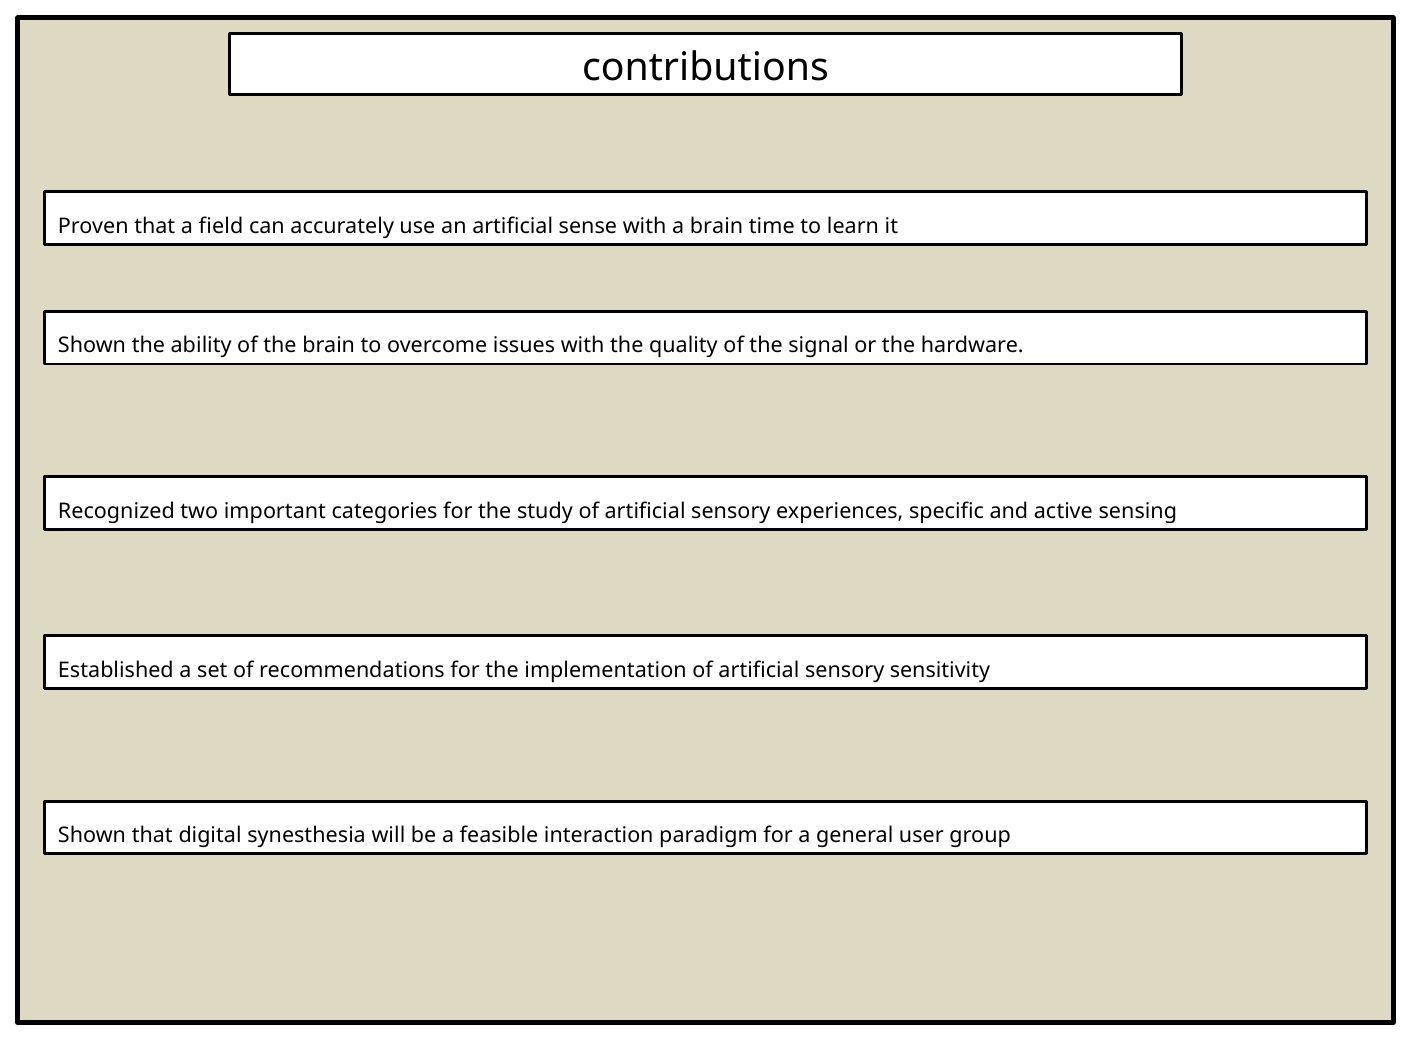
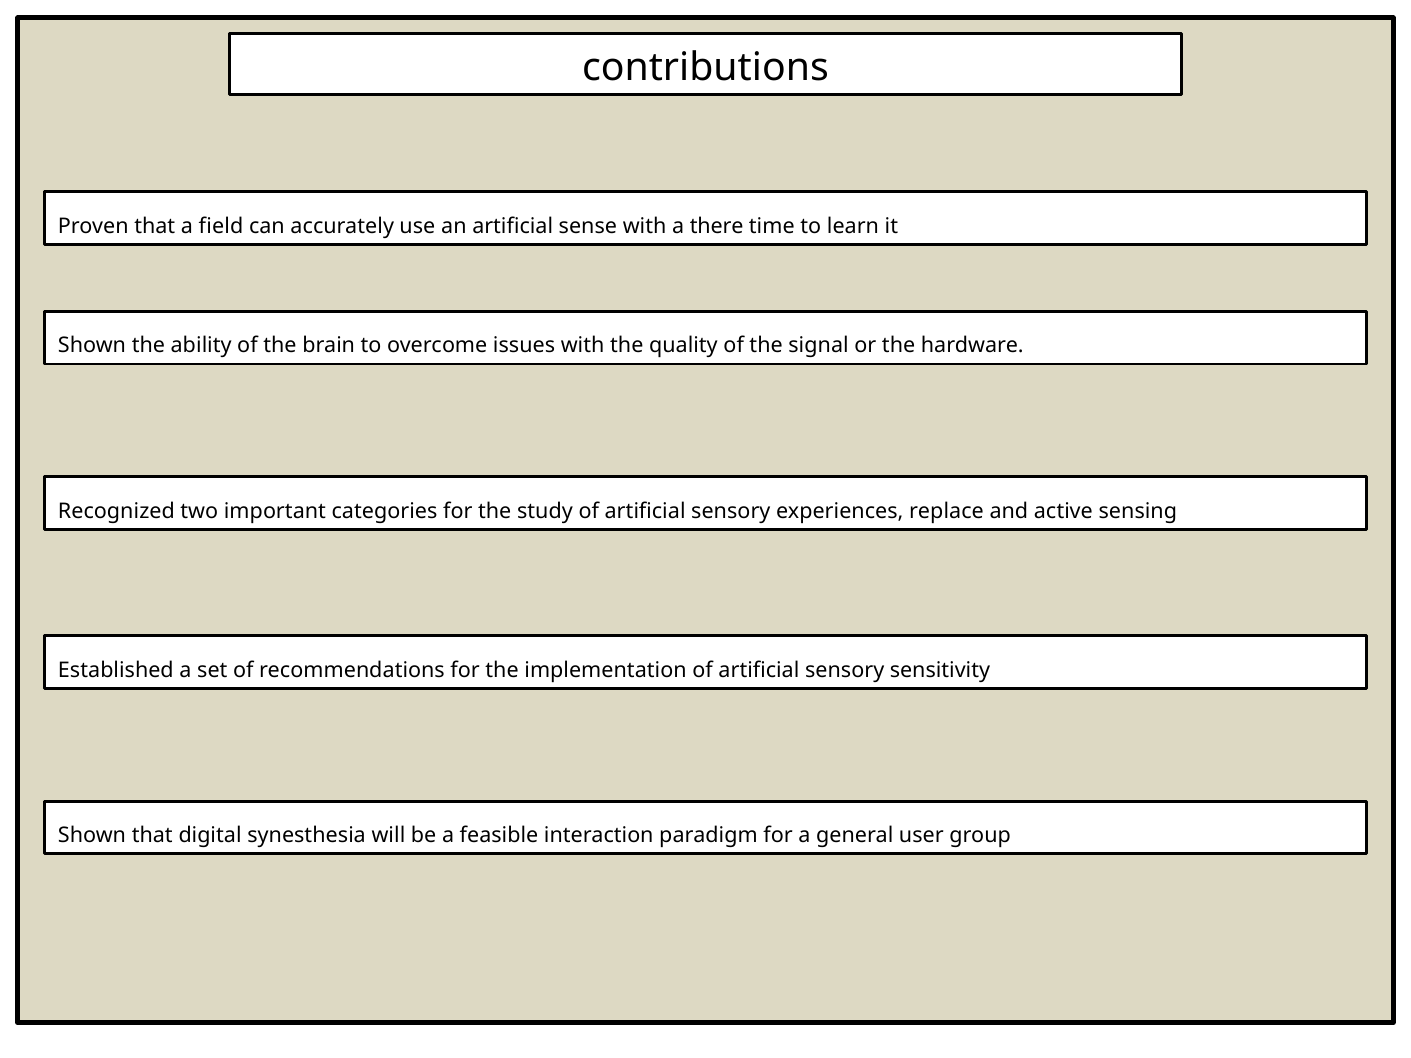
a brain: brain -> there
specific: specific -> replace
